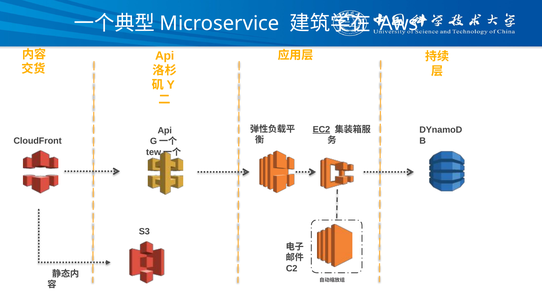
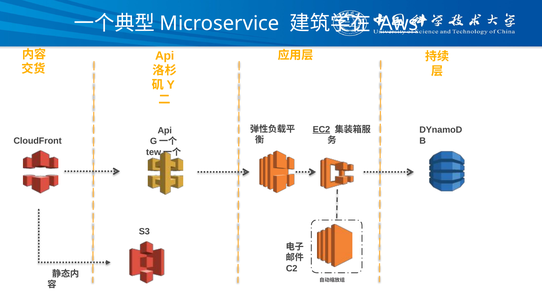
Aws underline: none -> present
